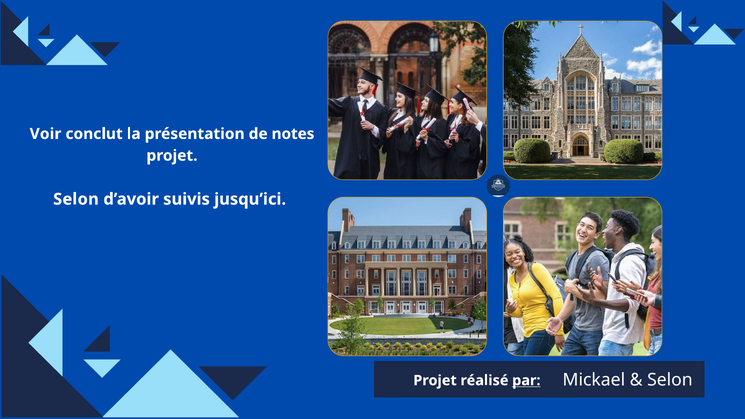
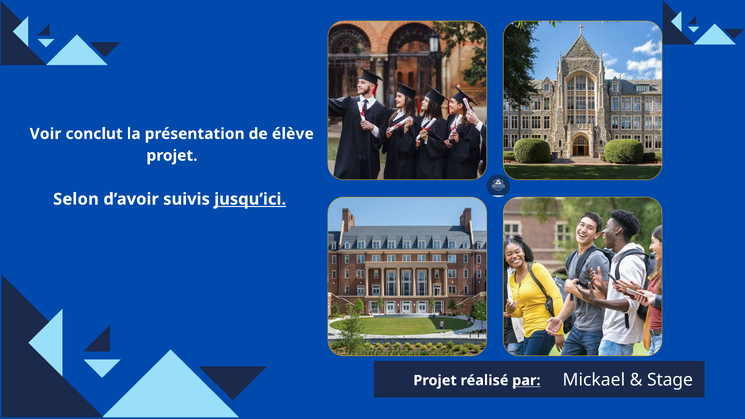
notes: notes -> élève
jusqu’ici underline: none -> present
Selon at (670, 380): Selon -> Stage
